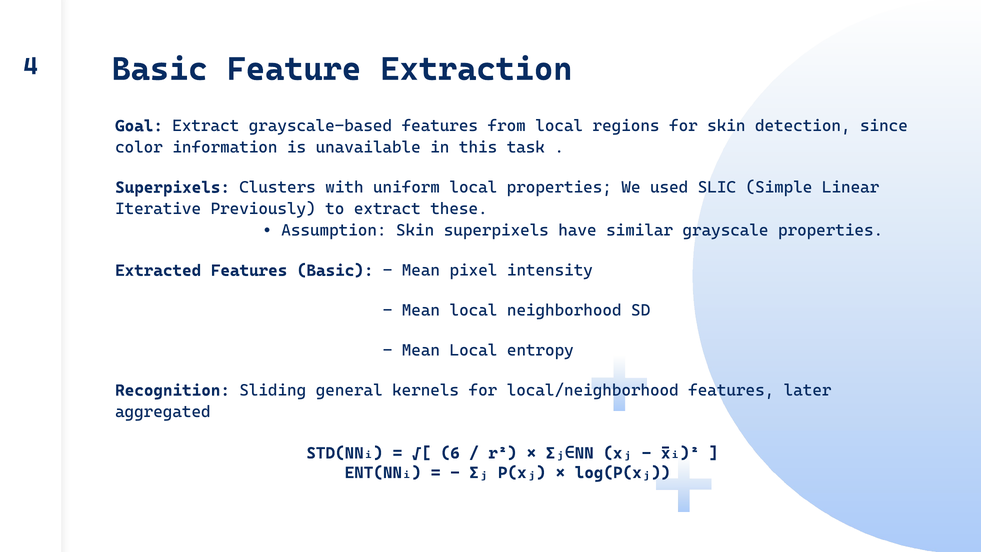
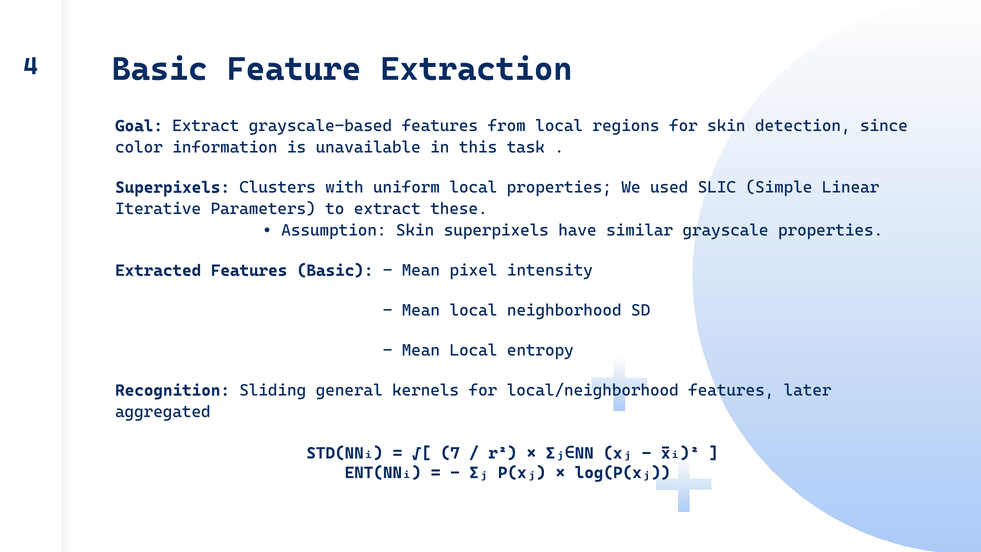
Previously: Previously -> Parameters
6: 6 -> 7
